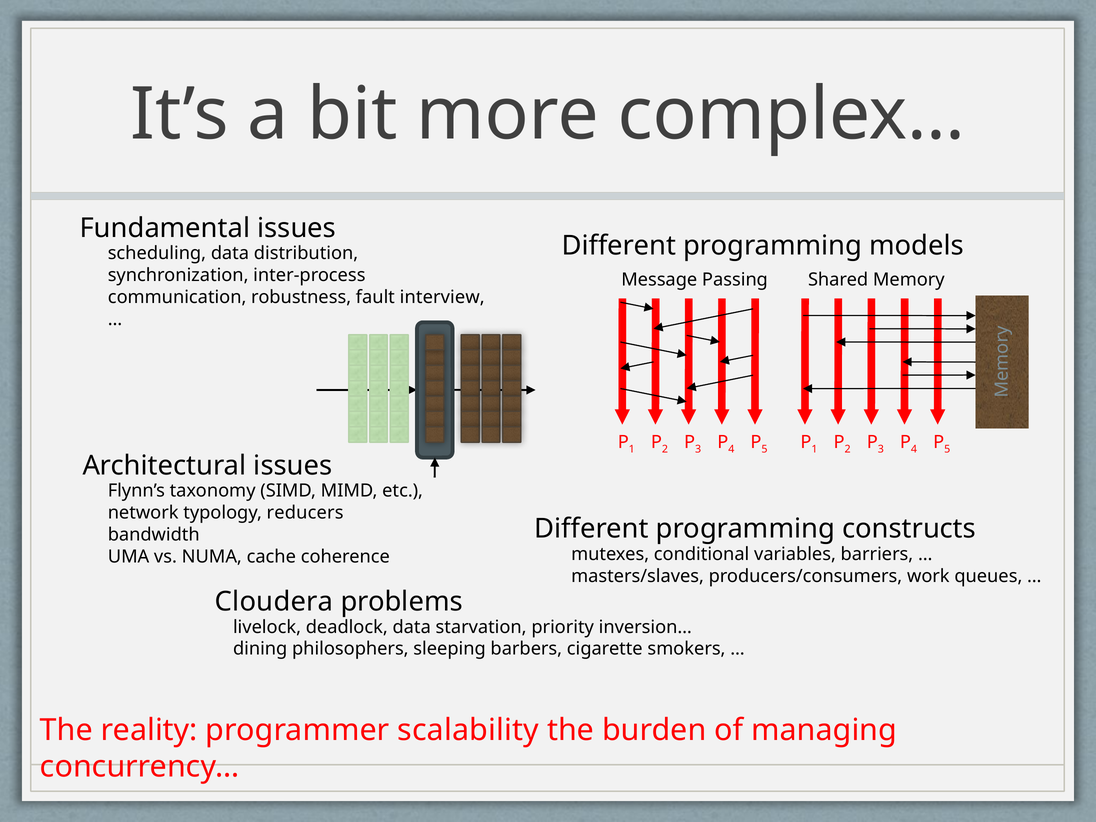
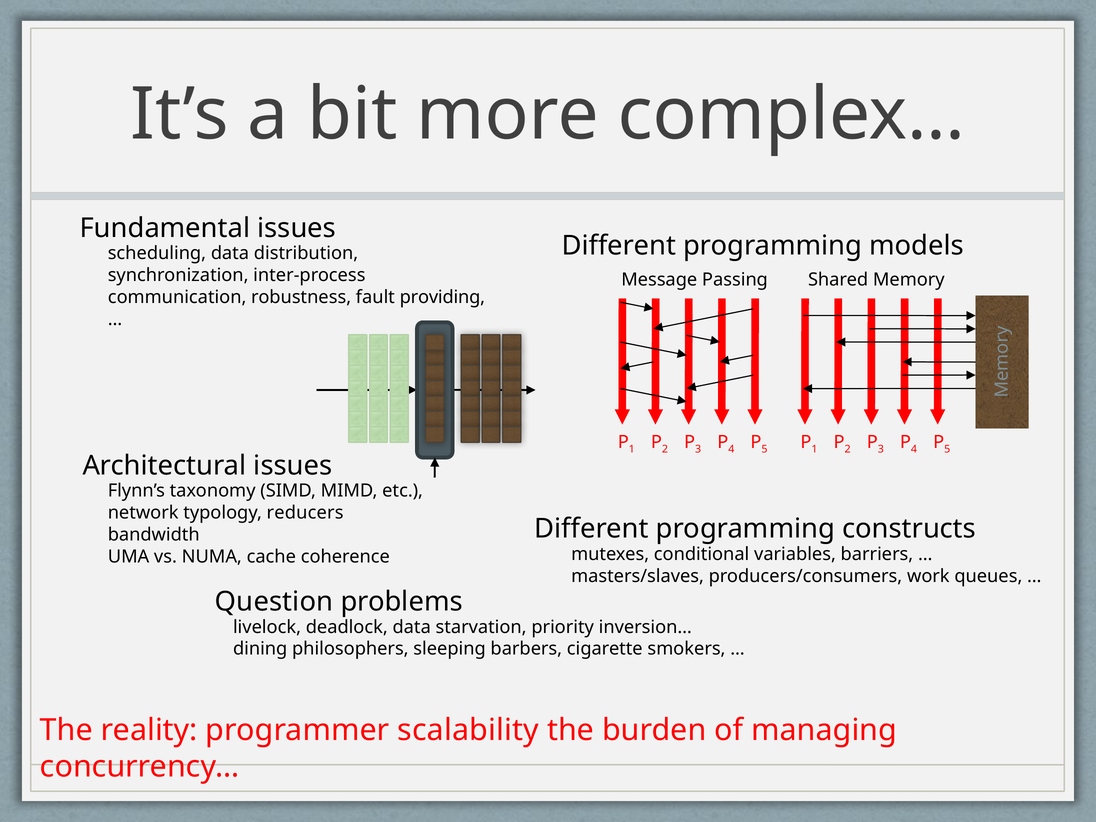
interview: interview -> providing
Cloudera: Cloudera -> Question
